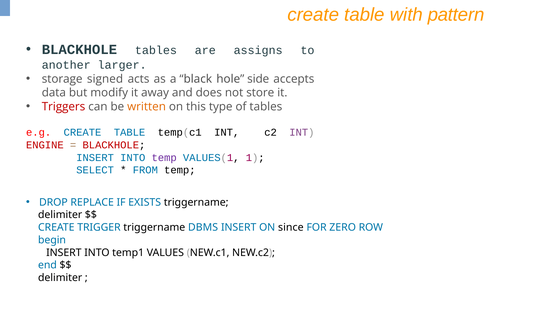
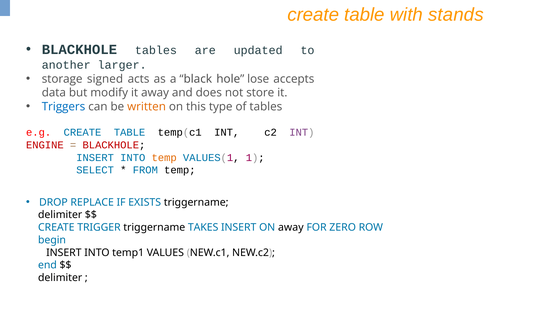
pattern: pattern -> stands
assigns: assigns -> updated
side: side -> lose
Triggers colour: red -> blue
temp at (164, 158) colour: purple -> orange
DBMS: DBMS -> TAKES
ON since: since -> away
